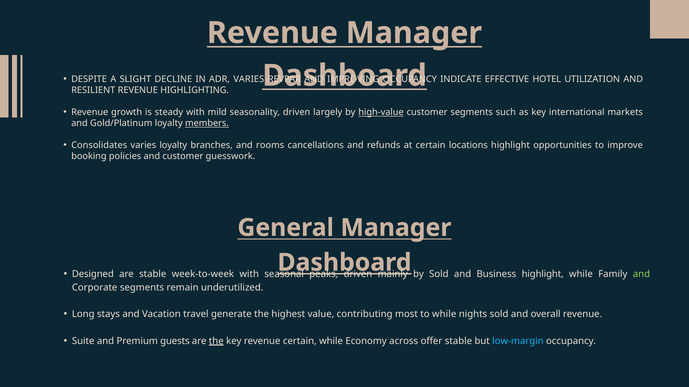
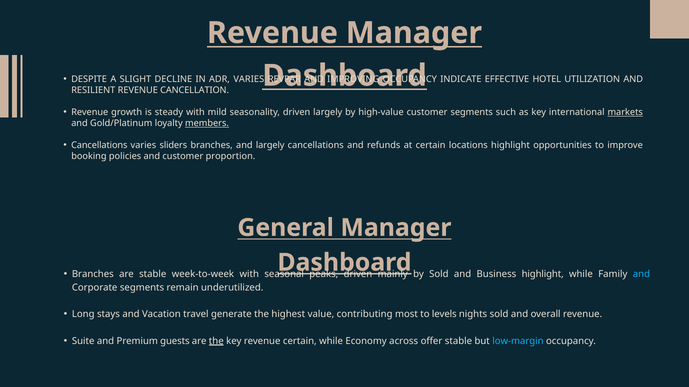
HIGHLIGHTING: HIGHLIGHTING -> CANCELLATION
high-value underline: present -> none
markets underline: none -> present
Consolidates at (99, 146): Consolidates -> Cancellations
varies loyalty: loyalty -> sliders
and rooms: rooms -> largely
guesswork: guesswork -> proportion
Designed at (93, 274): Designed -> Branches
and at (641, 274) colour: light green -> light blue
to while: while -> levels
